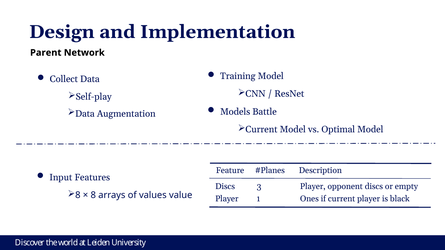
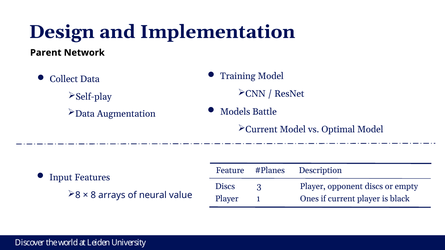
values: values -> neural
